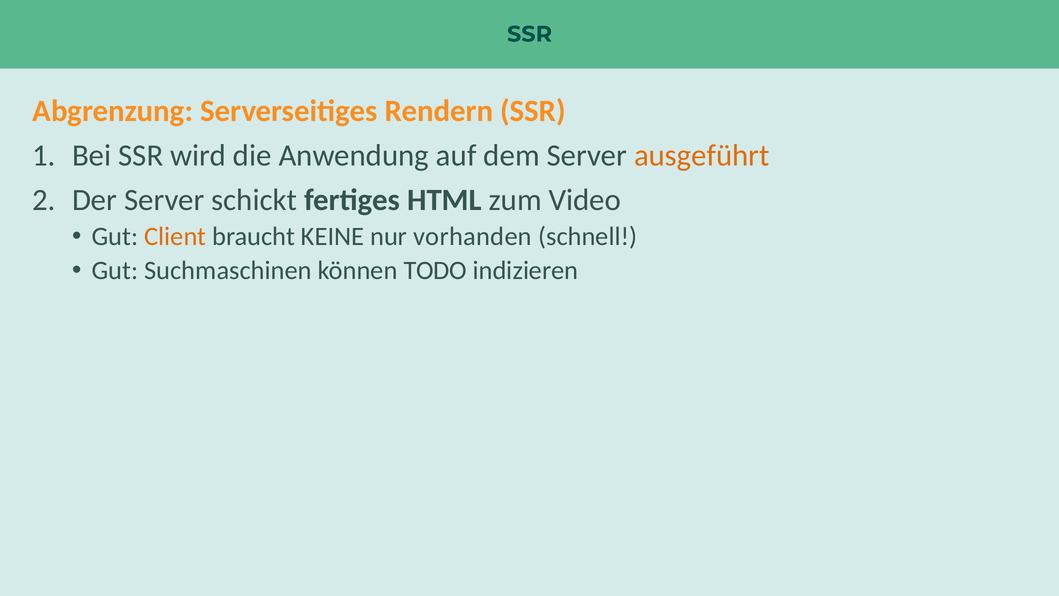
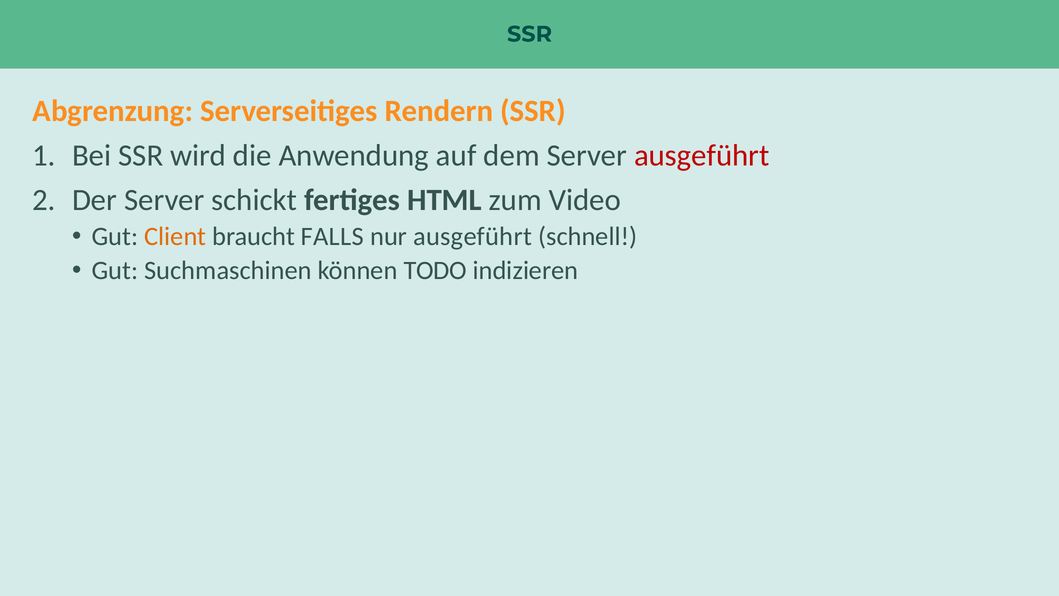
ausgeführt at (702, 155) colour: orange -> red
KEINE: KEINE -> FALLS
nur vorhanden: vorhanden -> ausgeführt
